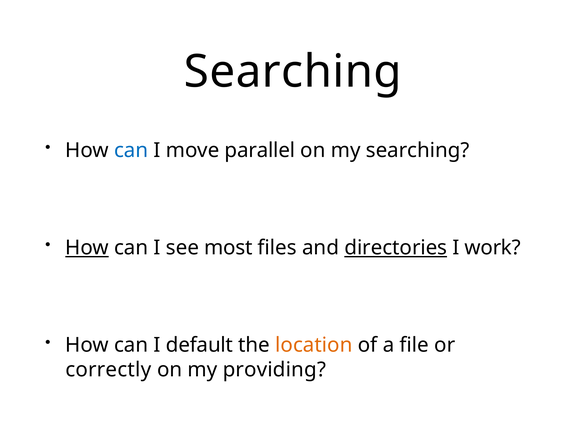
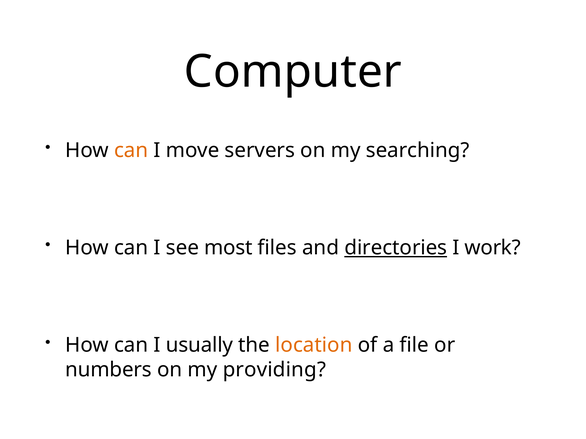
Searching at (293, 72): Searching -> Computer
can at (131, 151) colour: blue -> orange
parallel: parallel -> servers
How at (87, 248) underline: present -> none
default: default -> usually
correctly: correctly -> numbers
